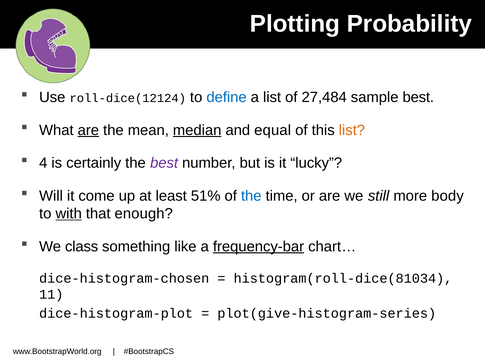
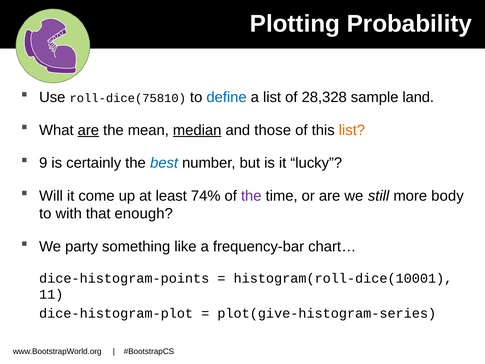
roll-dice(12124: roll-dice(12124 -> roll-dice(75810
27,484: 27,484 -> 28,328
sample best: best -> land
equal: equal -> those
4: 4 -> 9
best at (164, 163) colour: purple -> blue
51%: 51% -> 74%
the at (251, 196) colour: blue -> purple
with underline: present -> none
class: class -> party
frequency-bar underline: present -> none
dice-histogram-chosen: dice-histogram-chosen -> dice-histogram-points
histogram(roll-dice(81034: histogram(roll-dice(81034 -> histogram(roll-dice(10001
